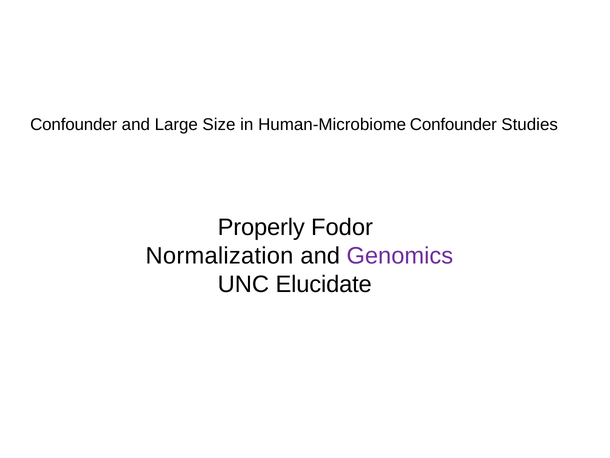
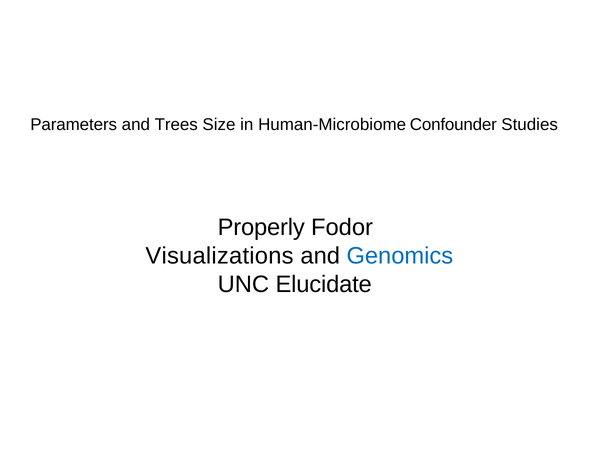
Confounder at (74, 125): Confounder -> Parameters
Large: Large -> Trees
Normalization: Normalization -> Visualizations
Genomics colour: purple -> blue
